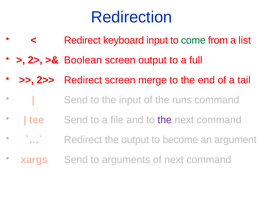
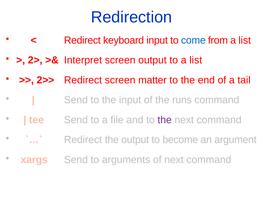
come colour: green -> blue
Boolean: Boolean -> Interpret
to a full: full -> list
merge: merge -> matter
